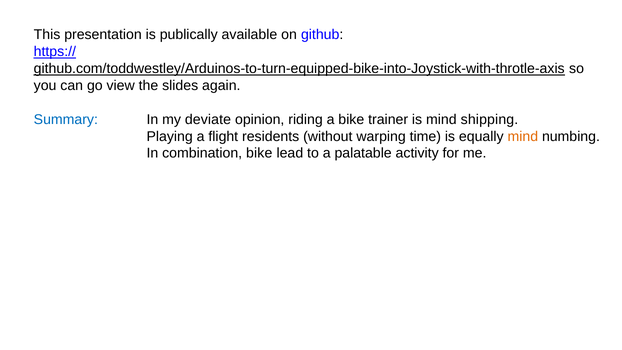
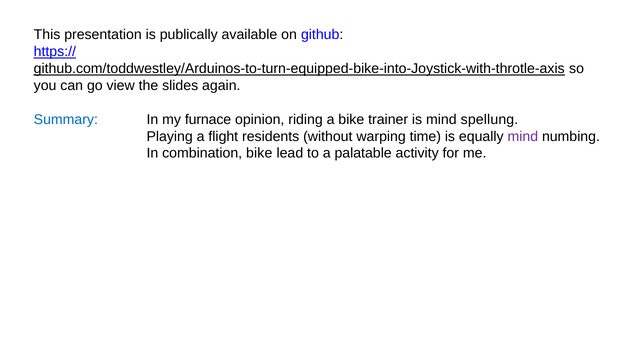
deviate: deviate -> furnace
shipping: shipping -> spellung
mind at (523, 136) colour: orange -> purple
